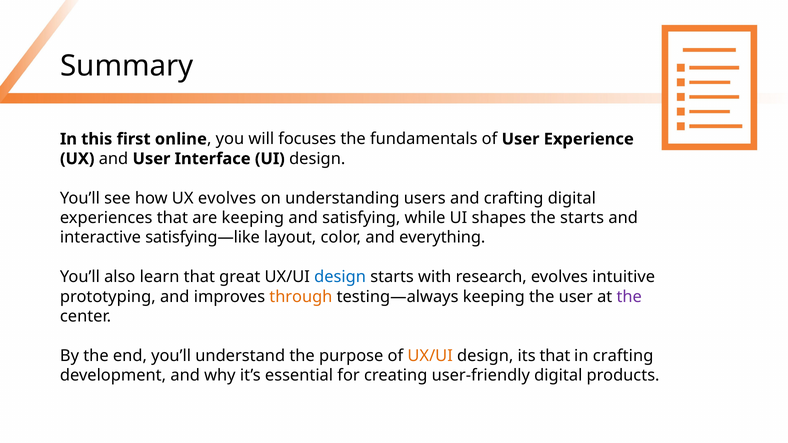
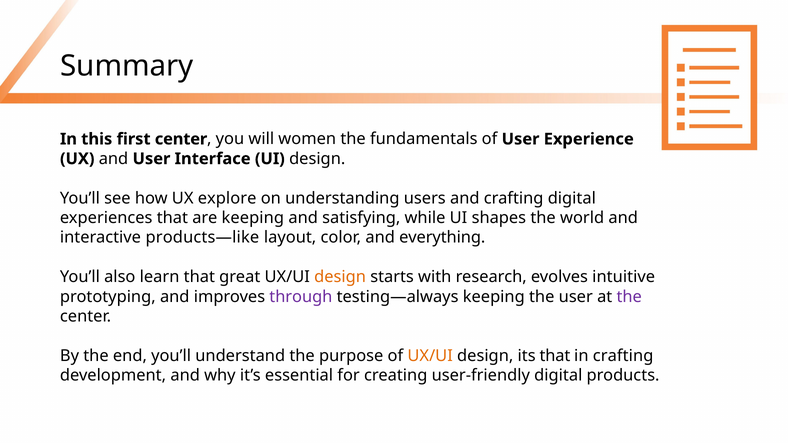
first online: online -> center
focuses: focuses -> women
UX evolves: evolves -> explore
the starts: starts -> world
satisfying—like: satisfying—like -> products—like
design at (340, 277) colour: blue -> orange
through colour: orange -> purple
